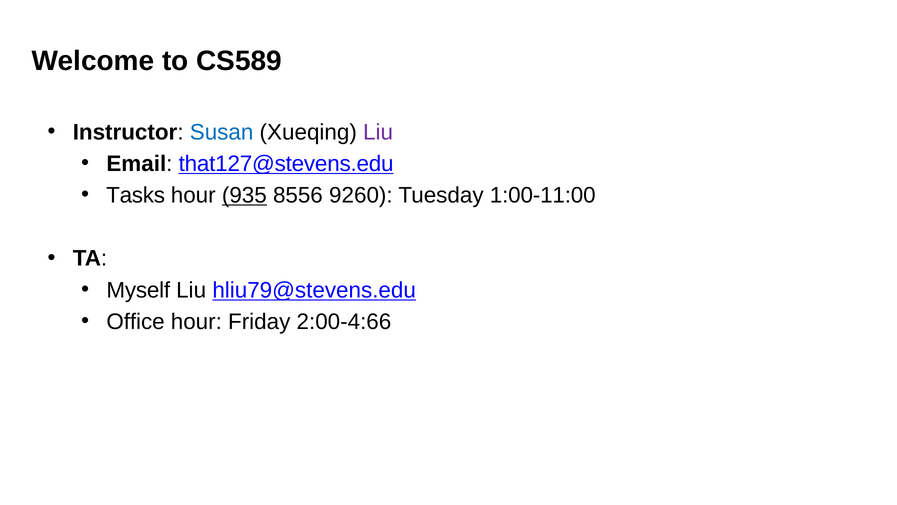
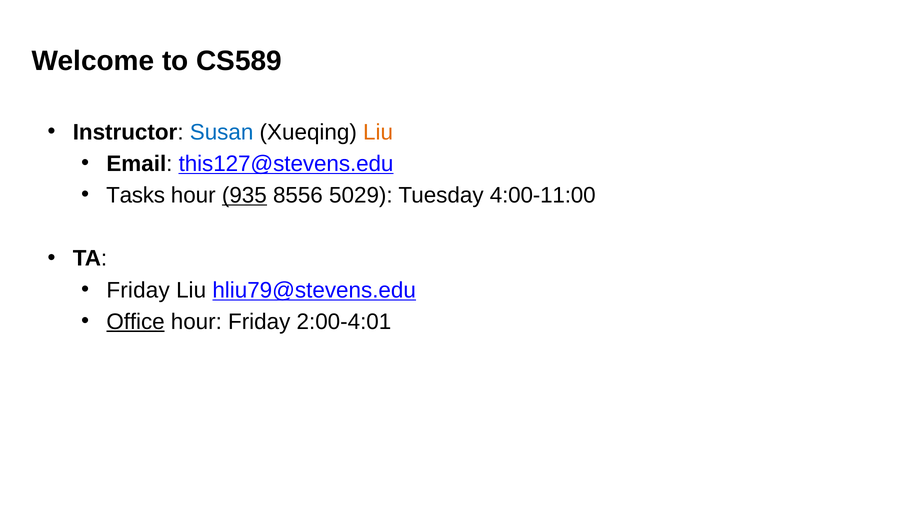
Liu at (378, 132) colour: purple -> orange
that127@stevens.edu: that127@stevens.edu -> this127@stevens.edu
9260: 9260 -> 5029
1:00-11:00: 1:00-11:00 -> 4:00-11:00
Myself at (138, 290): Myself -> Friday
Office underline: none -> present
2:00-4:66: 2:00-4:66 -> 2:00-4:01
